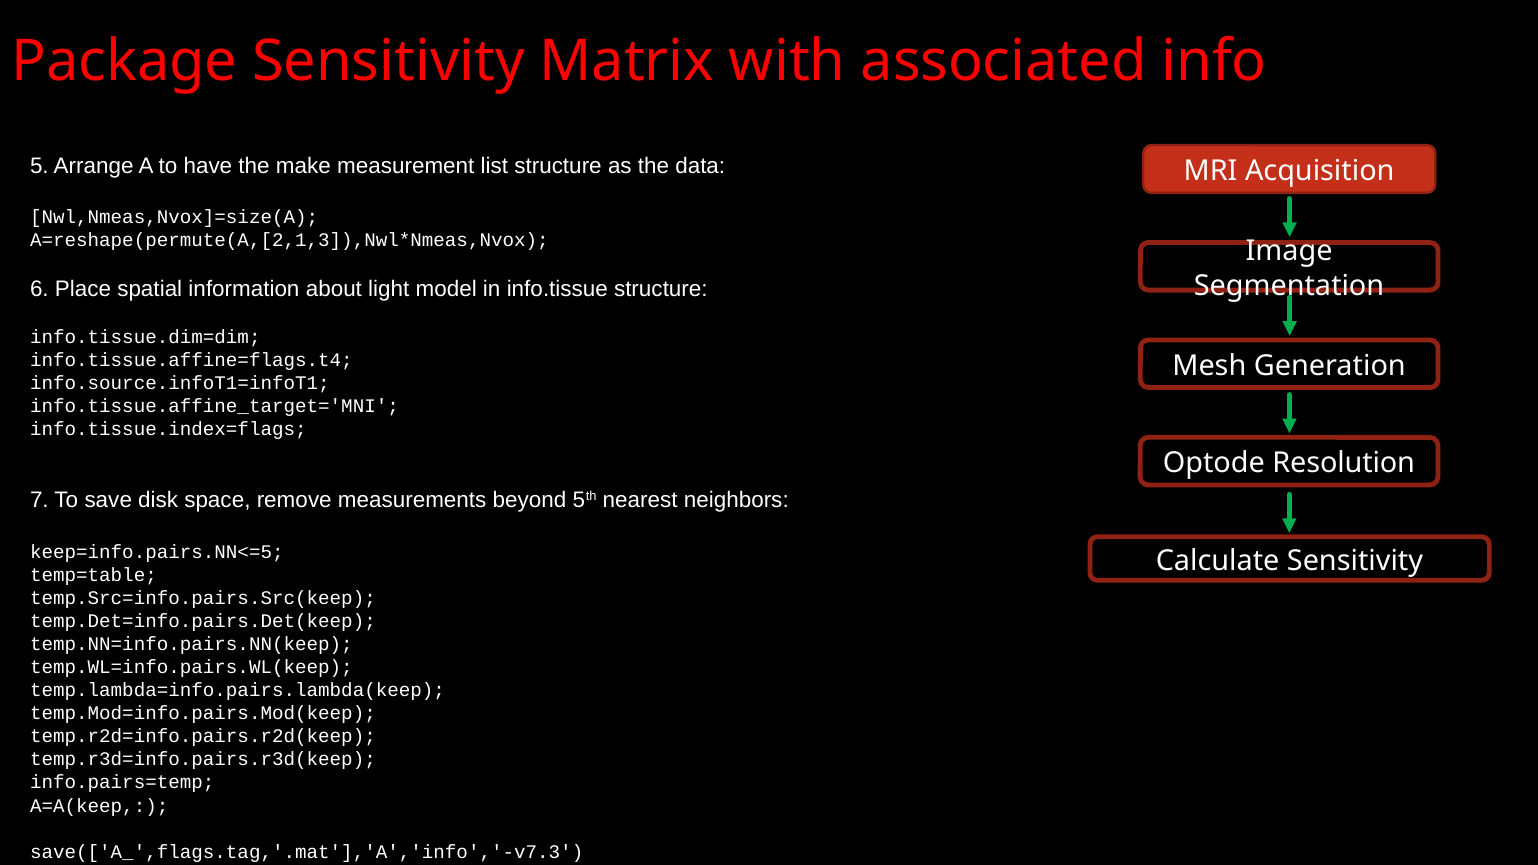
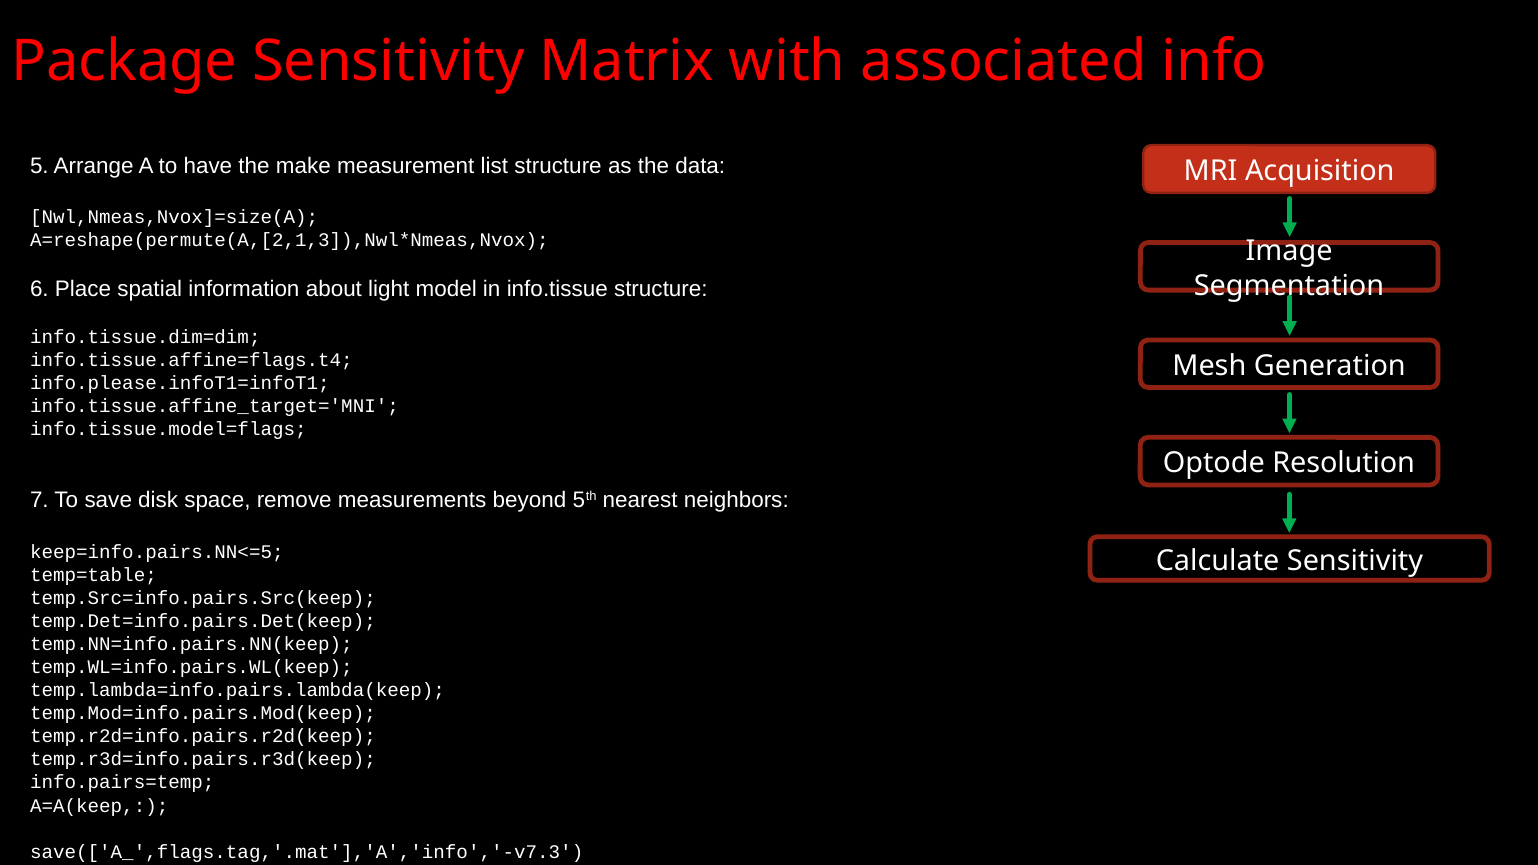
info.source.infoT1=infoT1: info.source.infoT1=infoT1 -> info.please.infoT1=infoT1
info.tissue.index=flags: info.tissue.index=flags -> info.tissue.model=flags
